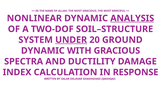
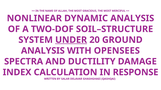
ANALYSIS at (132, 18) underline: present -> none
DYNAMIC at (43, 51): DYNAMIC -> ANALYSIS
WITH GRACIOUS: GRACIOUS -> OPENSEES
